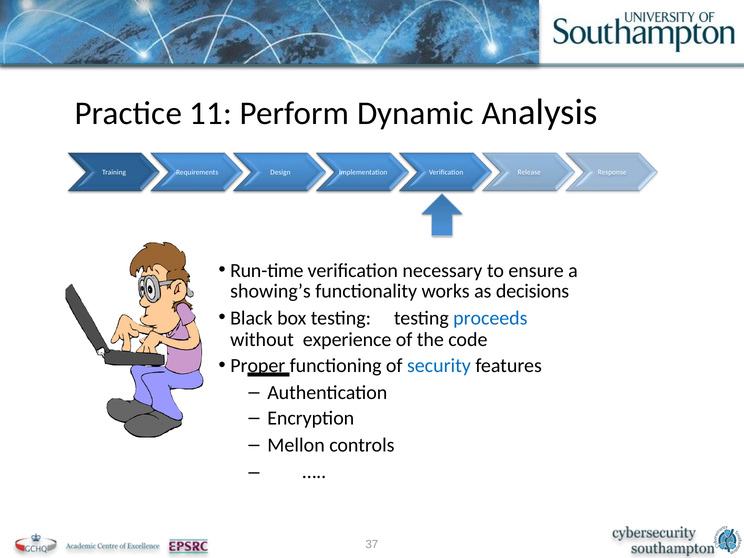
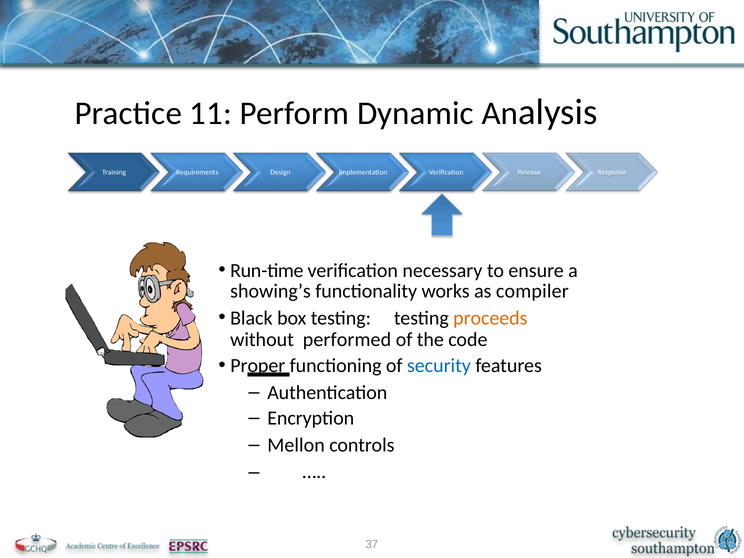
decisions: decisions -> compiler
proceeds colour: blue -> orange
experience: experience -> performed
